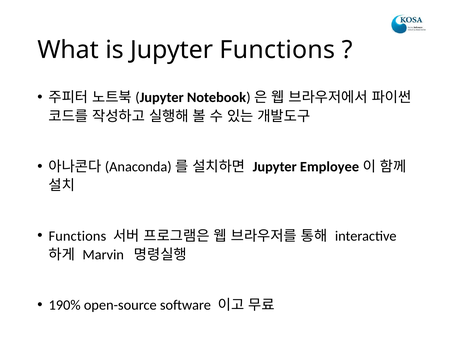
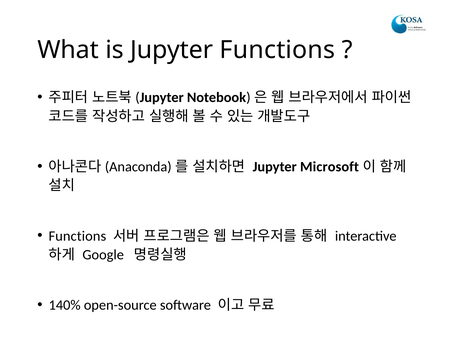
Employee: Employee -> Microsoft
Marvin: Marvin -> Google
190%: 190% -> 140%
